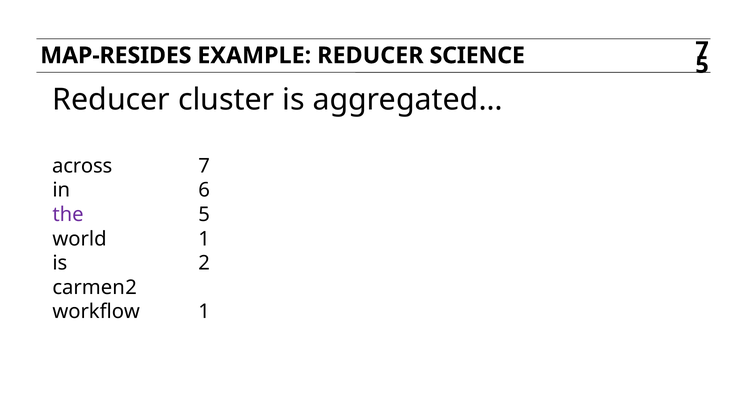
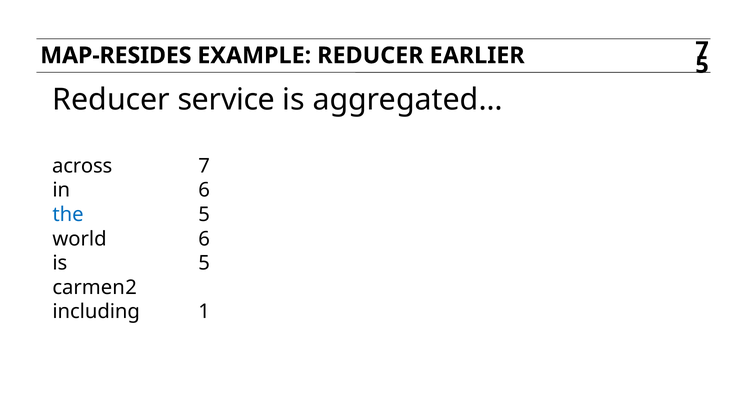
SCIENCE: SCIENCE -> EARLIER
cluster: cluster -> service
the colour: purple -> blue
world 1: 1 -> 6
is 2: 2 -> 5
workflow: workflow -> including
